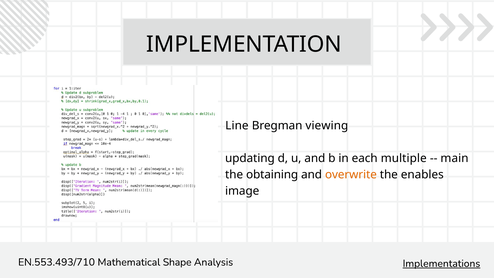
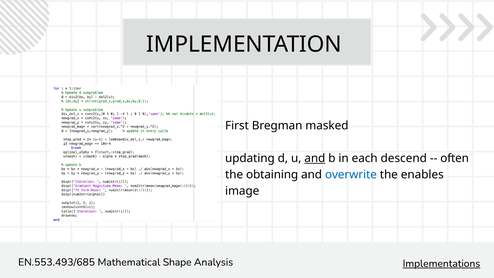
Line: Line -> First
viewing: viewing -> masked
and at (315, 158) underline: none -> present
multiple: multiple -> descend
main: main -> often
overwrite colour: orange -> blue
EN.553.493/710: EN.553.493/710 -> EN.553.493/685
